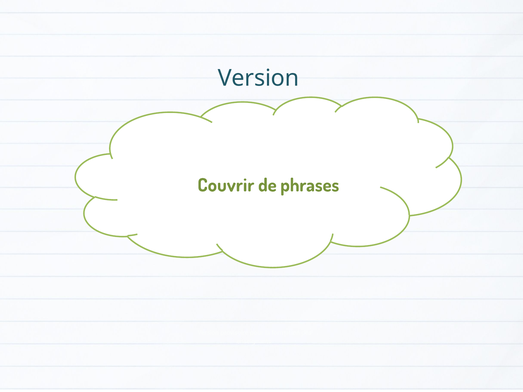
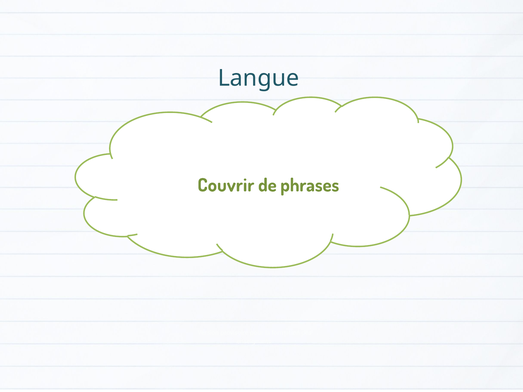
Version at (259, 78): Version -> Langue
